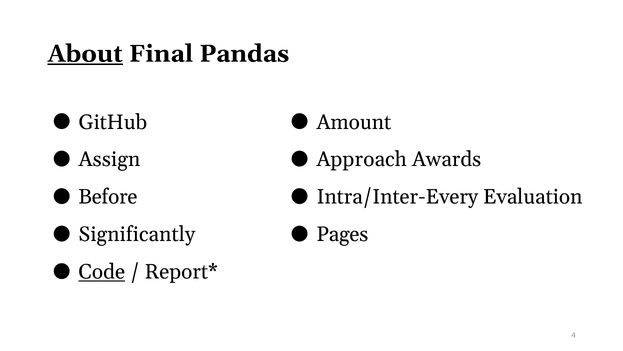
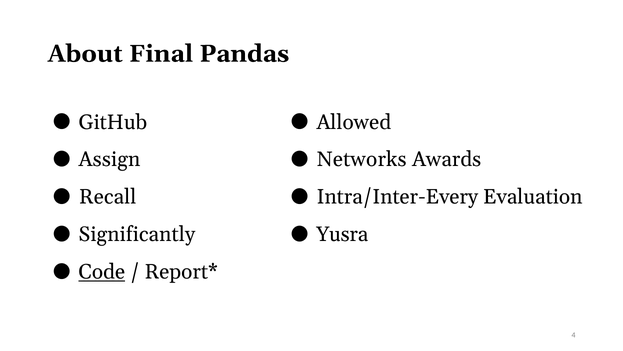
About underline: present -> none
Amount: Amount -> Allowed
Approach: Approach -> Networks
Before: Before -> Recall
Pages: Pages -> Yusra
